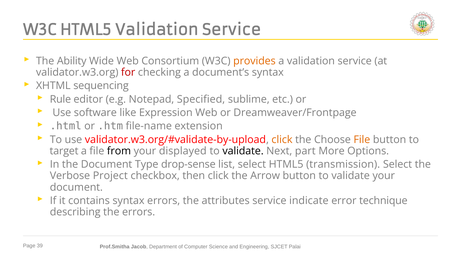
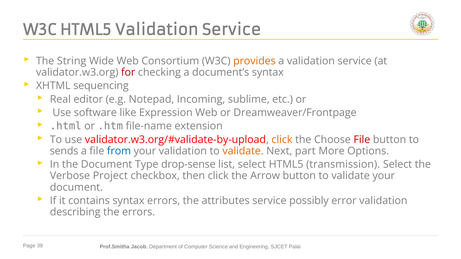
Ability: Ability -> String
Rule: Rule -> Real
Specified: Specified -> Incoming
File at (362, 140) colour: orange -> red
target: target -> sends
from colour: black -> blue
your displayed: displayed -> validation
validate at (243, 151) colour: black -> orange
indicate: indicate -> possibly
error technique: technique -> validation
